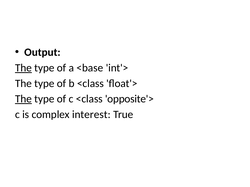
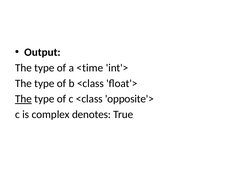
The at (23, 68) underline: present -> none
<base: <base -> <time
interest: interest -> denotes
